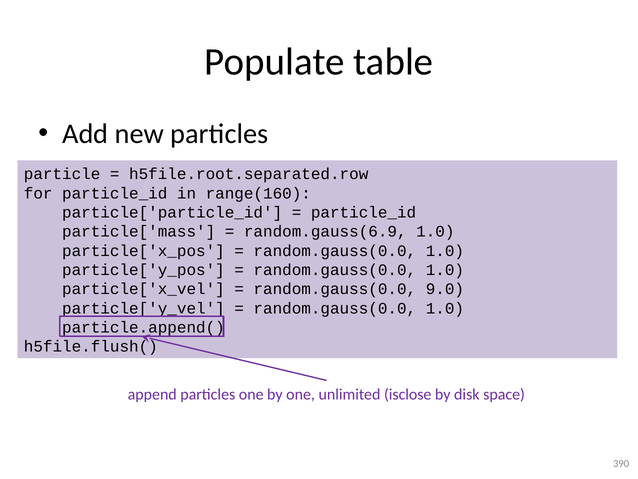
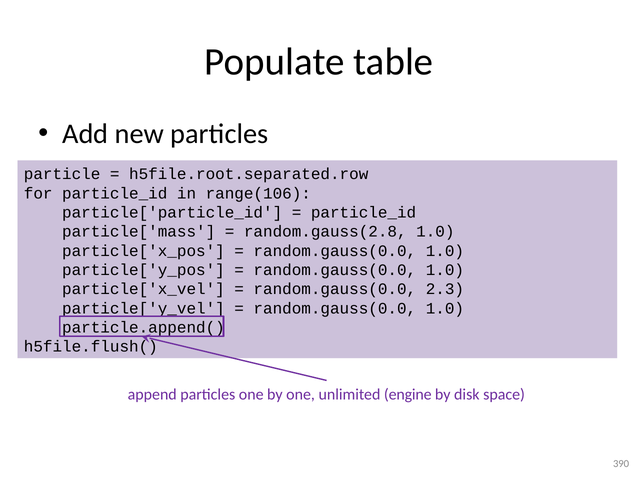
range(160: range(160 -> range(106
random.gauss(6.9: random.gauss(6.9 -> random.gauss(2.8
9.0: 9.0 -> 2.3
isclose: isclose -> engine
